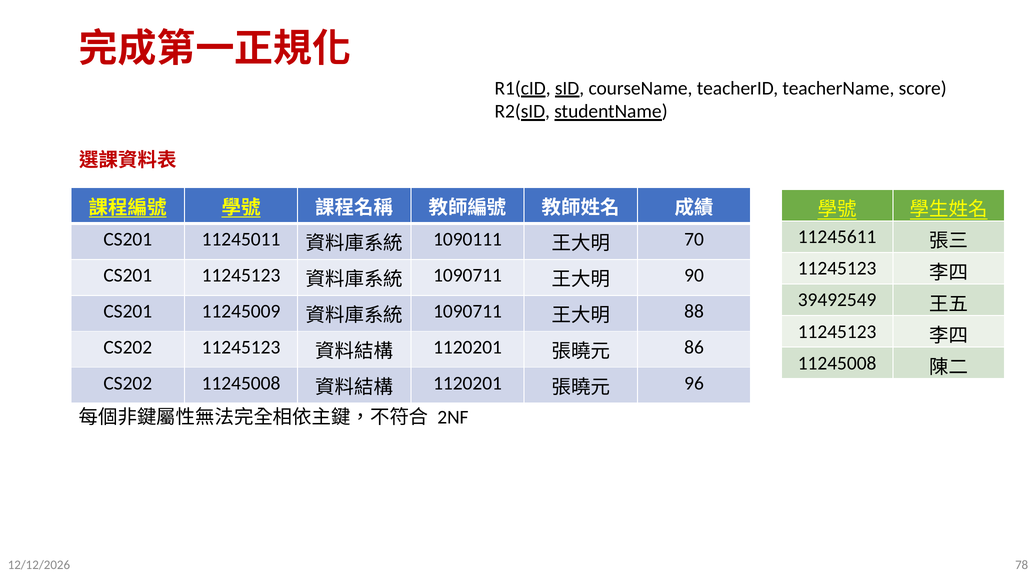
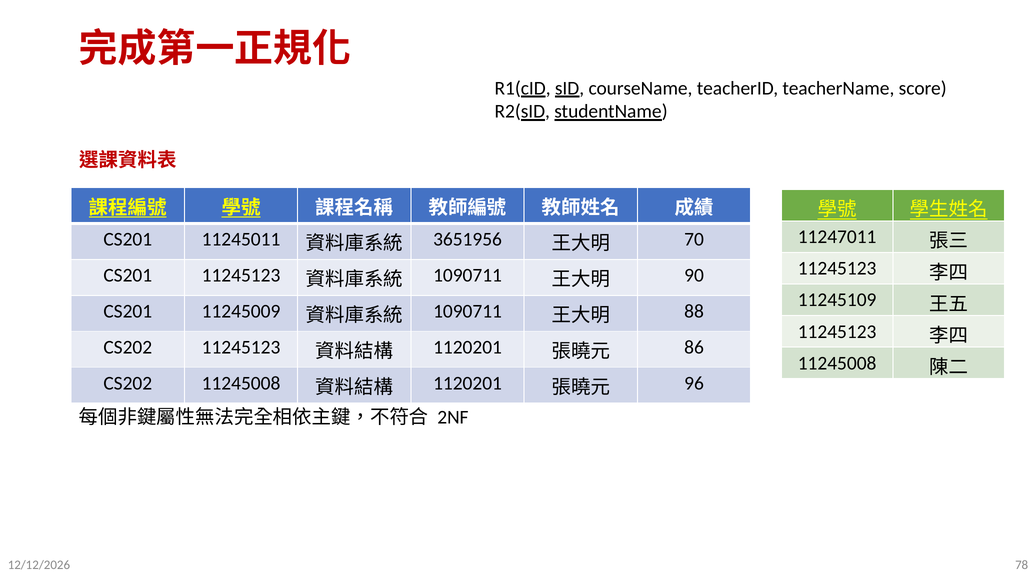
11245611: 11245611 -> 11247011
1090111: 1090111 -> 3651956
39492549: 39492549 -> 11245109
